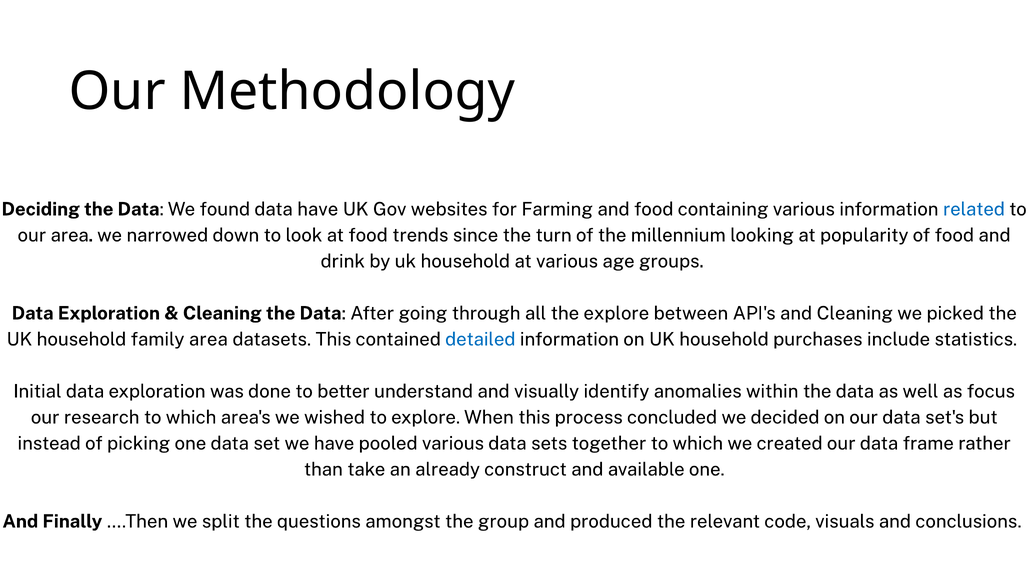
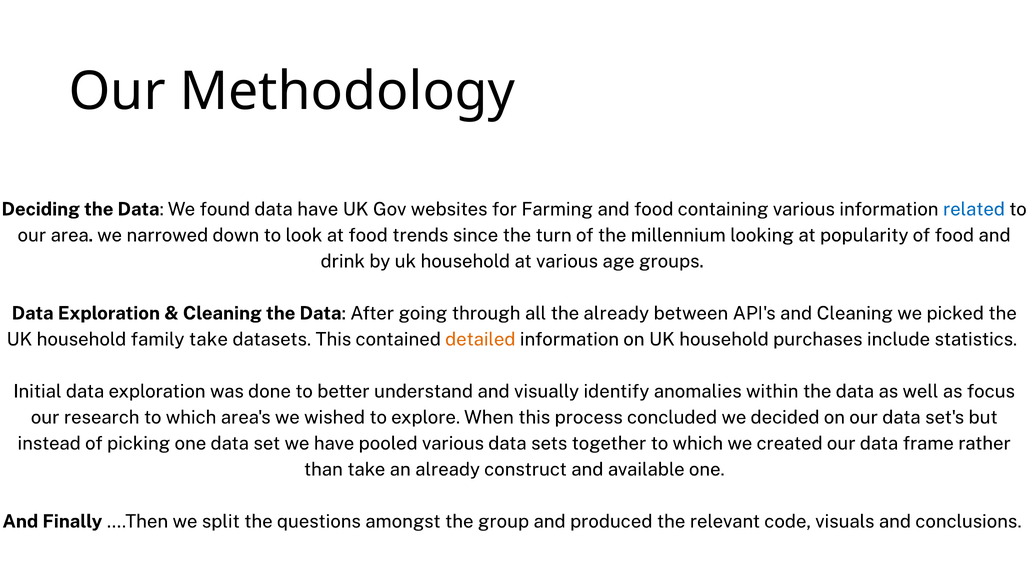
the explore: explore -> already
family area: area -> take
detailed colour: blue -> orange
